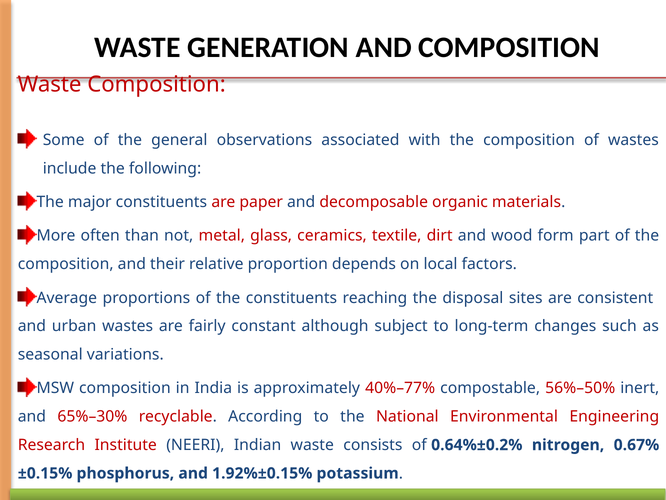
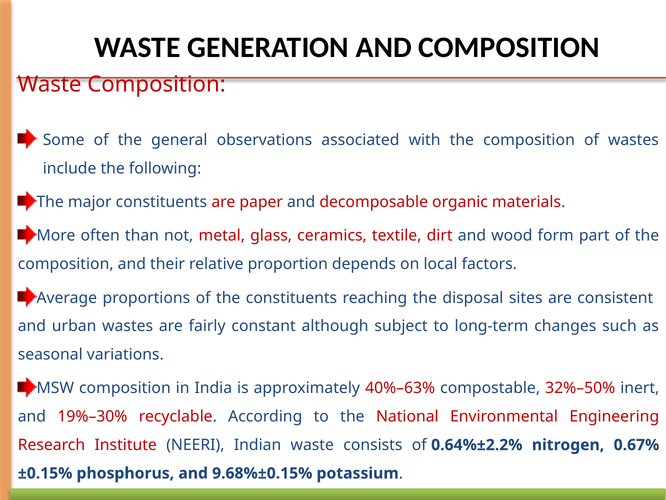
40%–77%: 40%–77% -> 40%–63%
56%–50%: 56%–50% -> 32%–50%
65%–30%: 65%–30% -> 19%–30%
0.64%±0.2%: 0.64%±0.2% -> 0.64%±2.2%
1.92%±0.15%: 1.92%±0.15% -> 9.68%±0.15%
